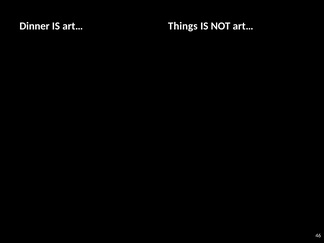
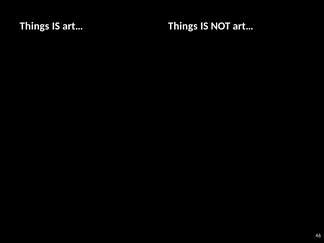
Dinner at (34, 26): Dinner -> Things
